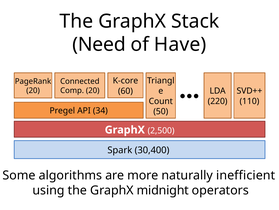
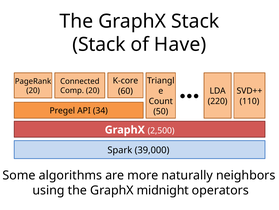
Need at (99, 44): Need -> Stack
30,400: 30,400 -> 39,000
inefficient: inefficient -> neighbors
